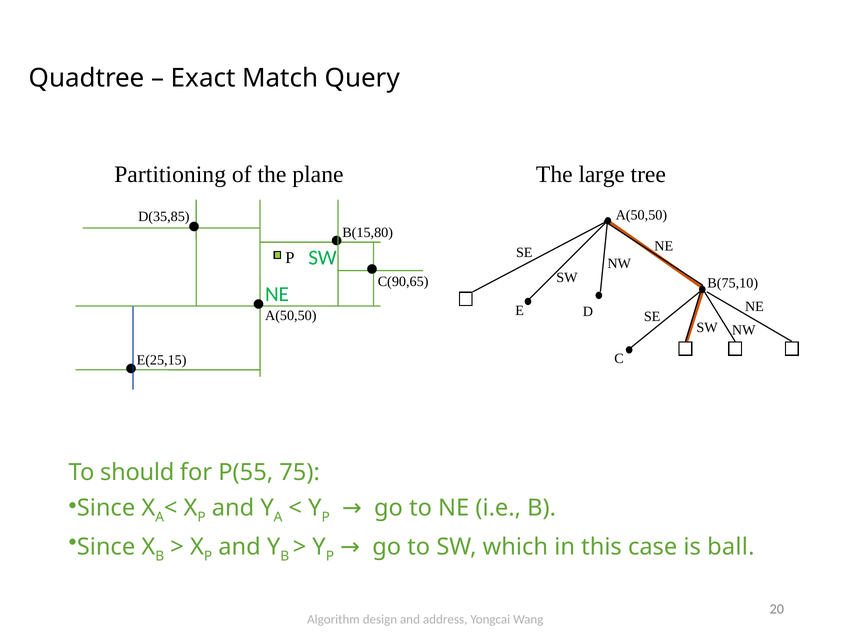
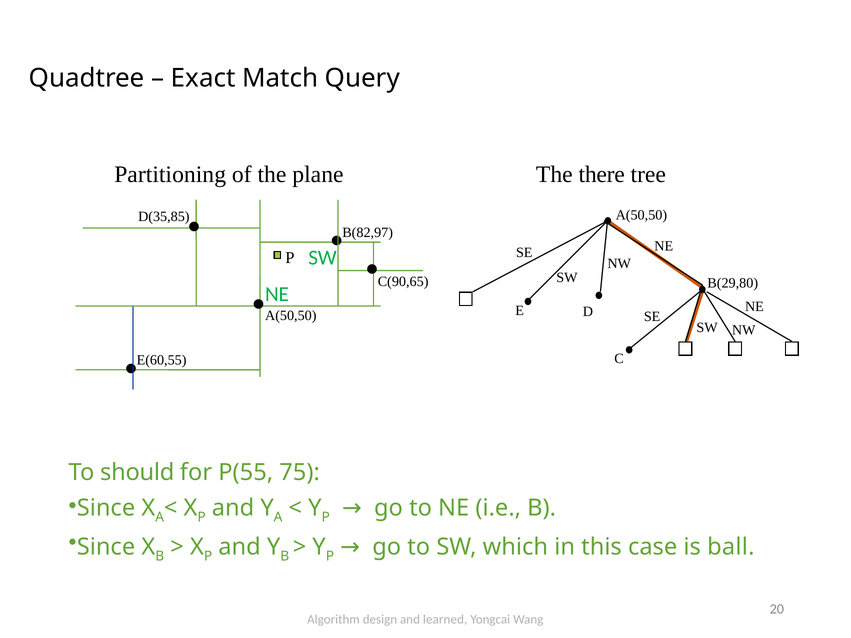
large: large -> there
B(15,80: B(15,80 -> B(82,97
B(75,10: B(75,10 -> B(29,80
E(25,15: E(25,15 -> E(60,55
address: address -> learned
